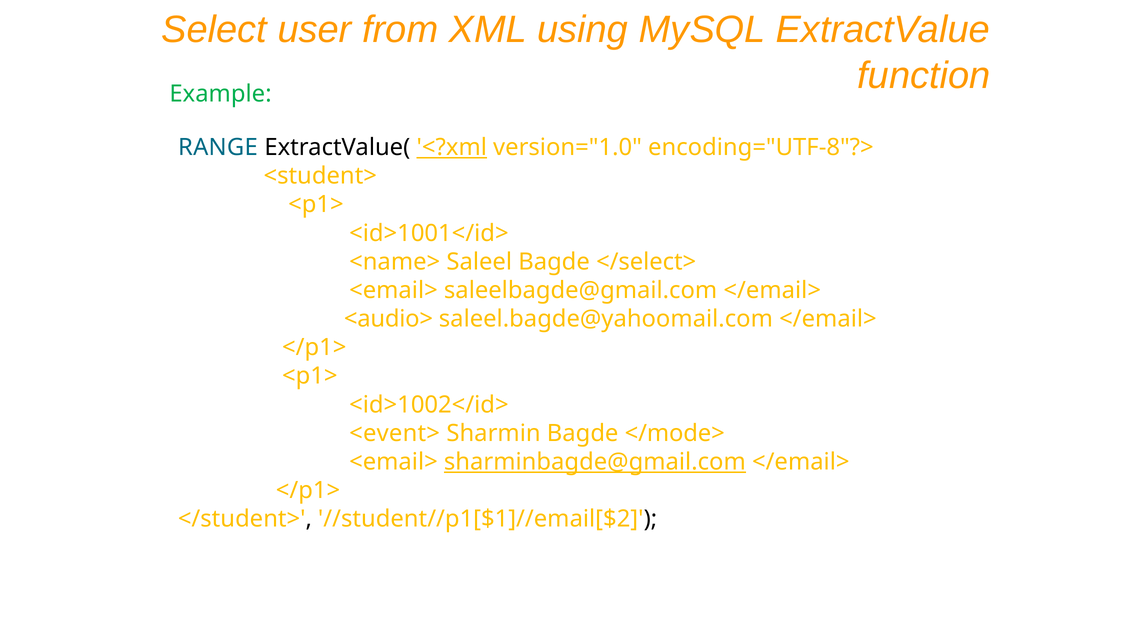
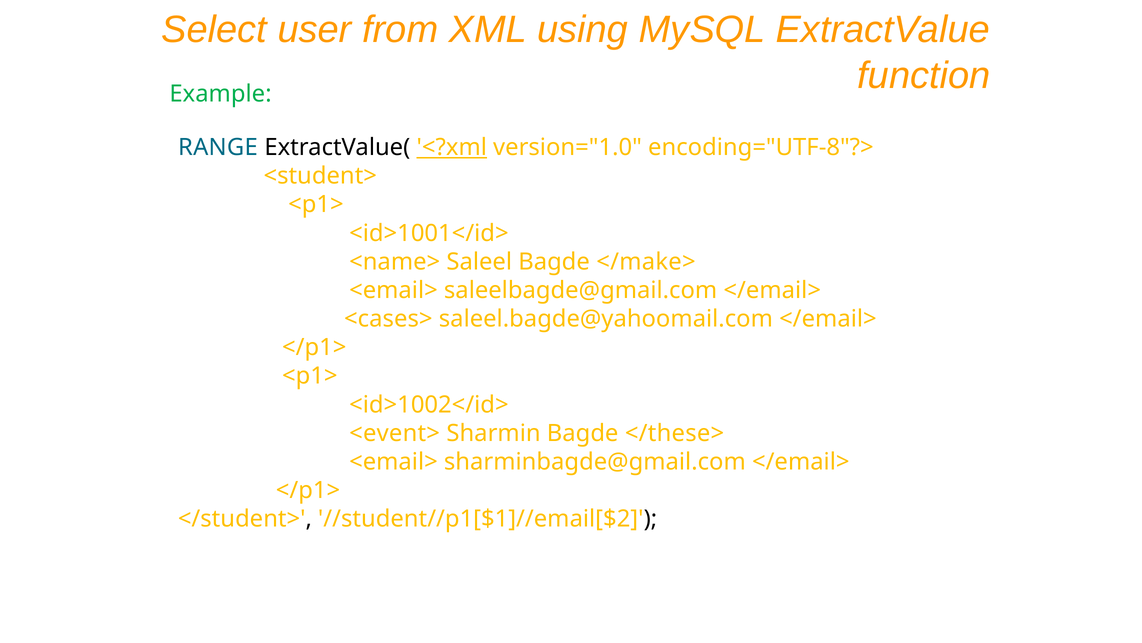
</select>: </select> -> </make>
<audio>: <audio> -> <cases>
</mode>: </mode> -> </these>
sharminbagde@gmail.com underline: present -> none
